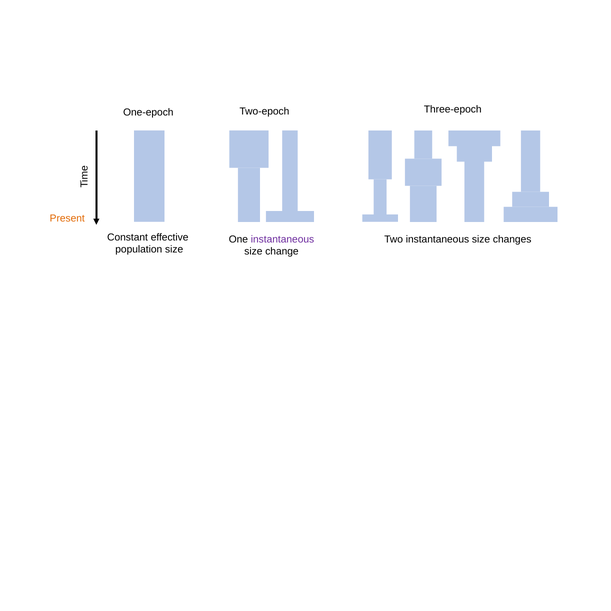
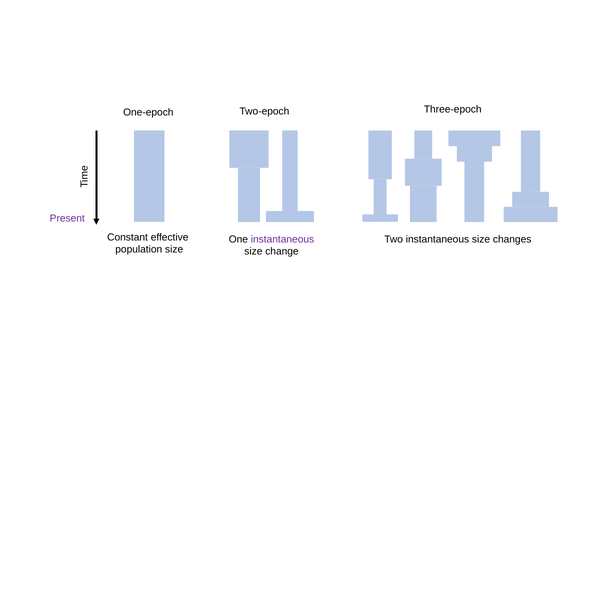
Present colour: orange -> purple
